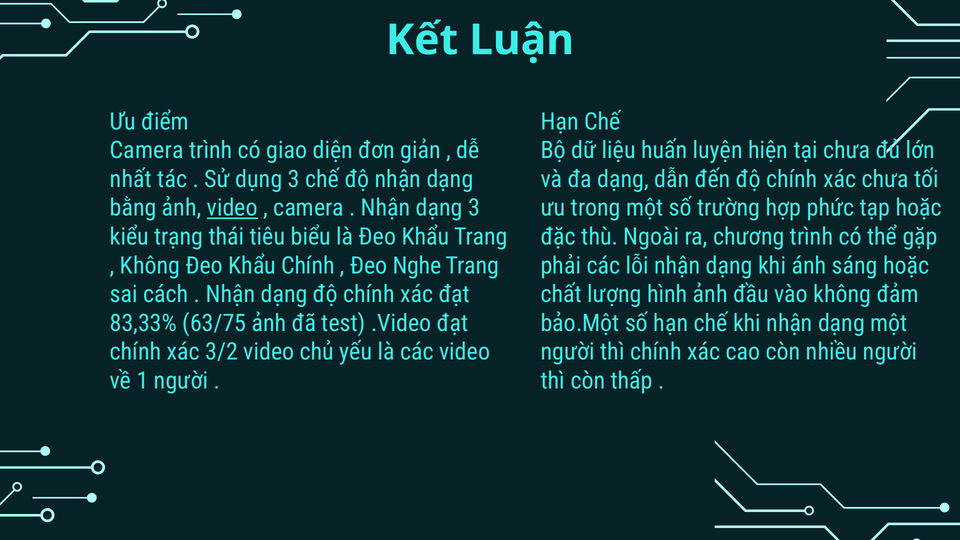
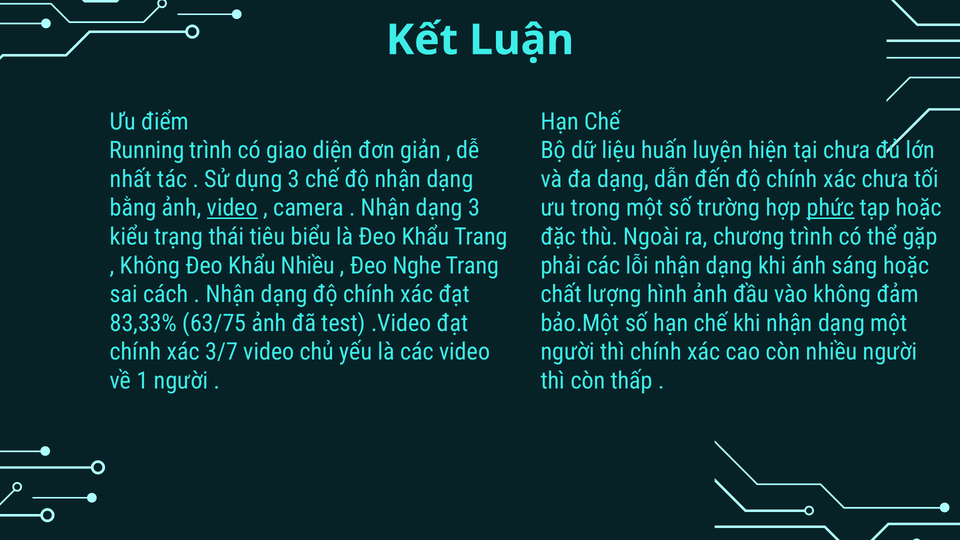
Camera at (147, 150): Camera -> Running
phức underline: none -> present
Khẩu Chính: Chính -> Nhiều
3/2: 3/2 -> 3/7
